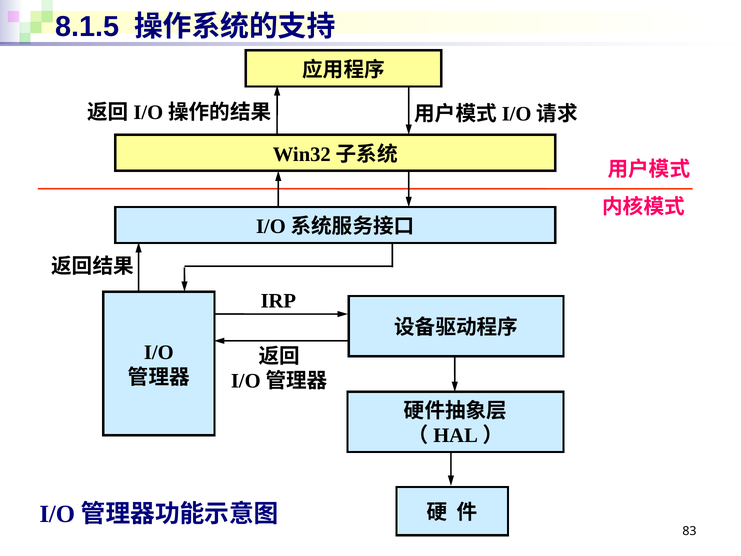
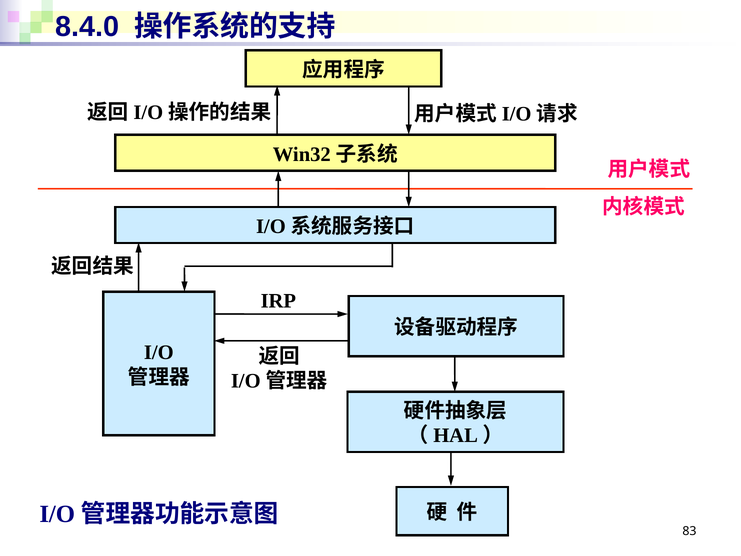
8.1.5: 8.1.5 -> 8.4.0
